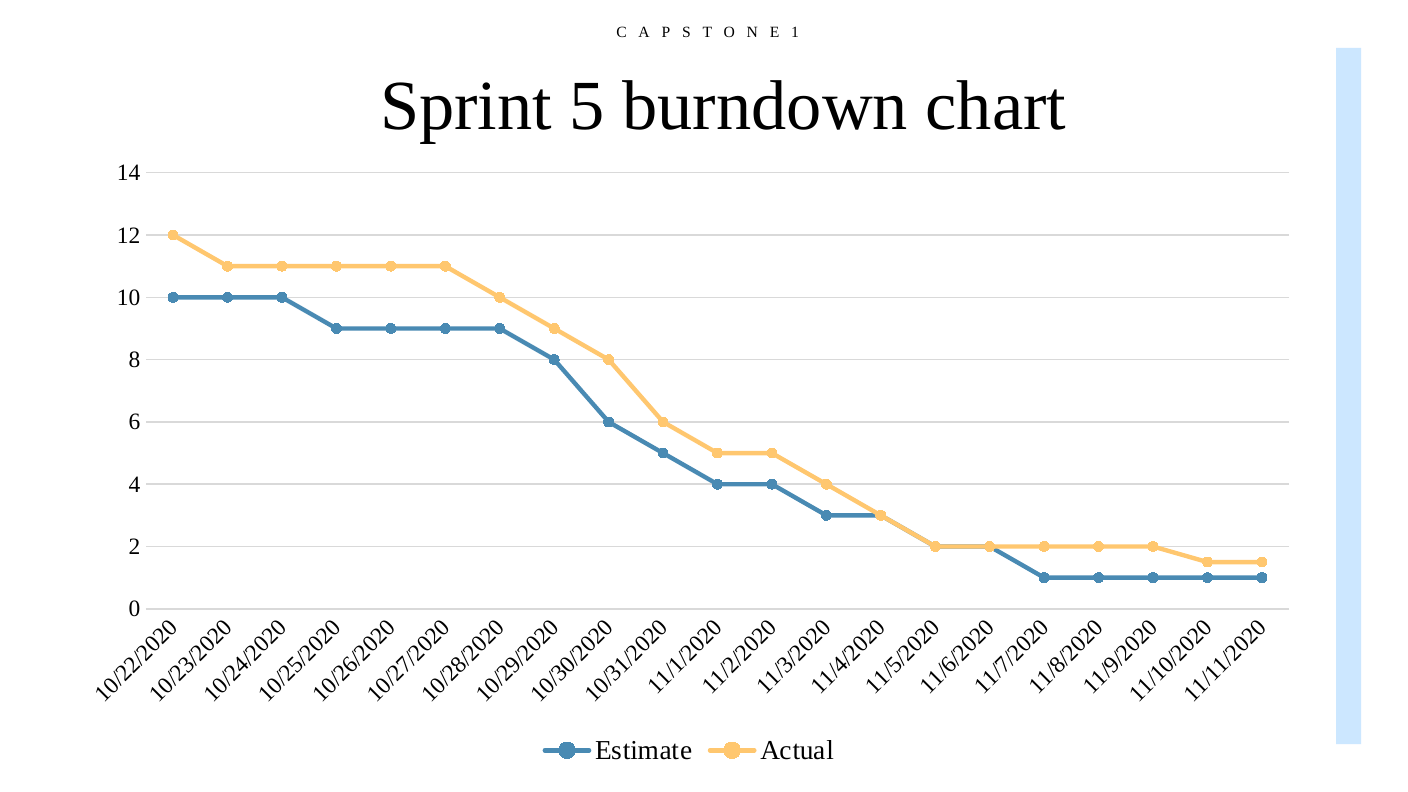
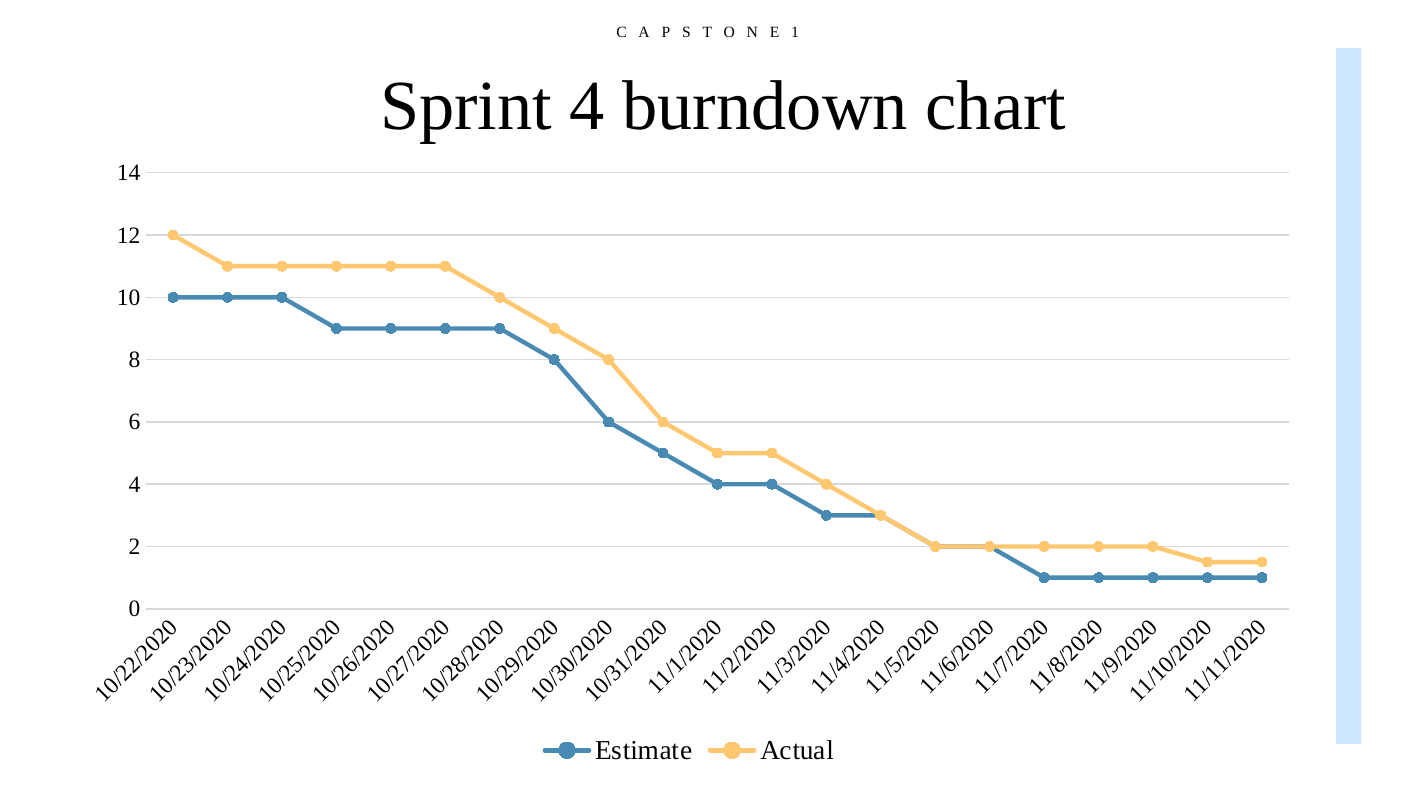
Sprint 5: 5 -> 4
